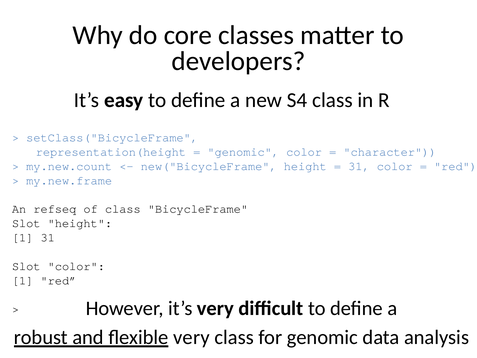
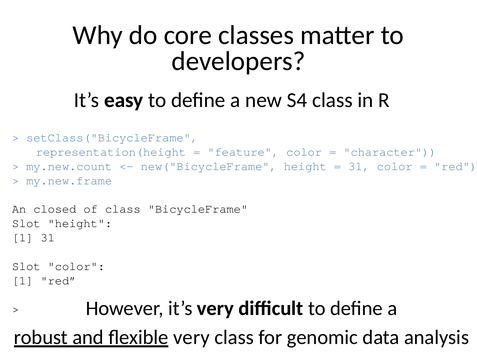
genomic at (243, 152): genomic -> feature
refseq: refseq -> closed
